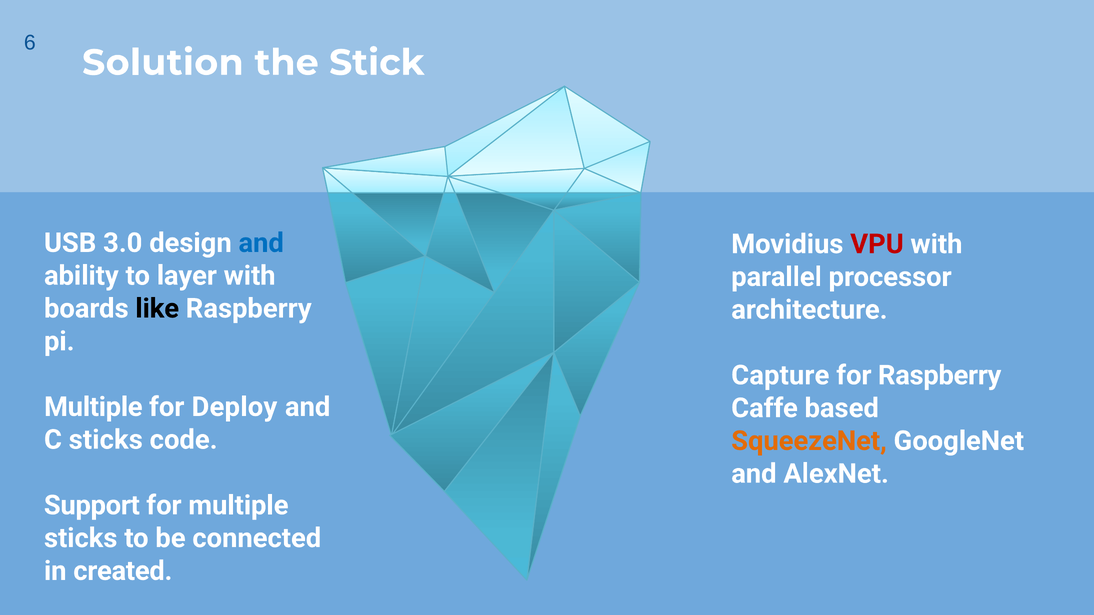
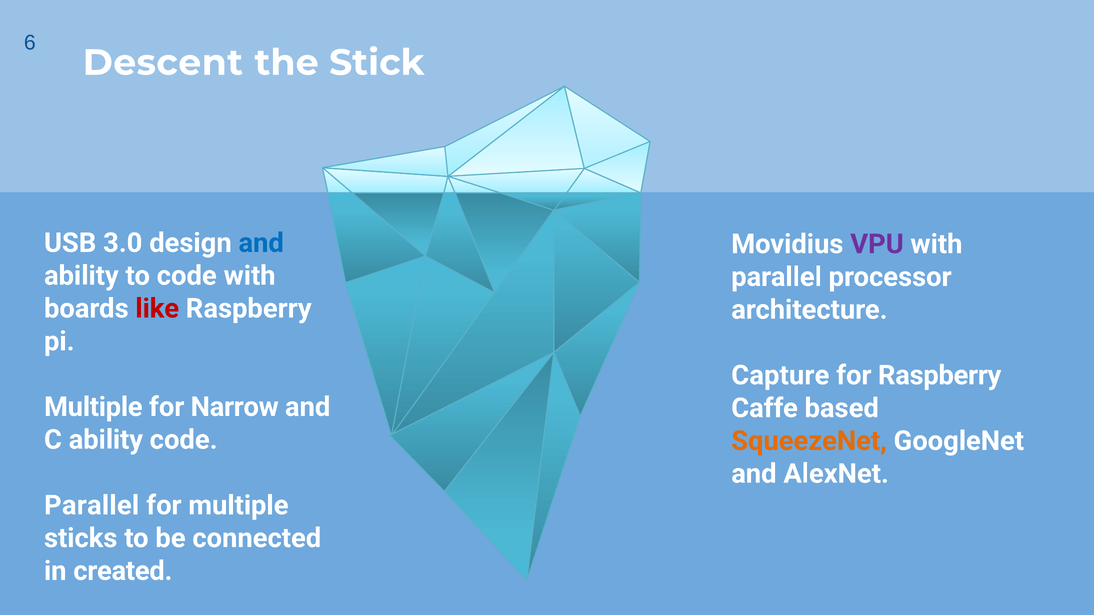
Solution: Solution -> Descent
VPU colour: red -> purple
to layer: layer -> code
like colour: black -> red
Deploy: Deploy -> Narrow
C sticks: sticks -> ability
Support at (92, 506): Support -> Parallel
